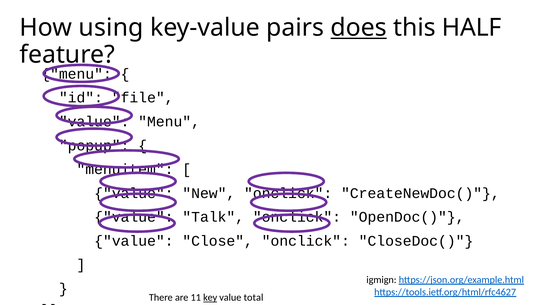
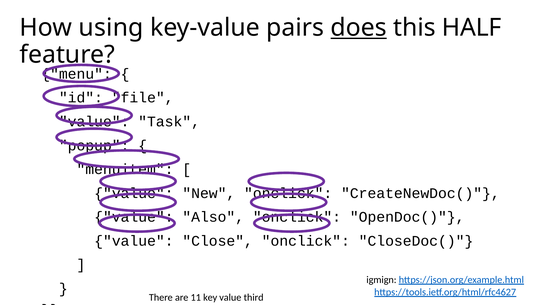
Menu at (169, 122): Menu -> Task
Talk: Talk -> Also
key underline: present -> none
total: total -> third
